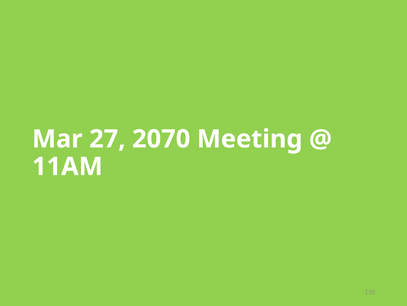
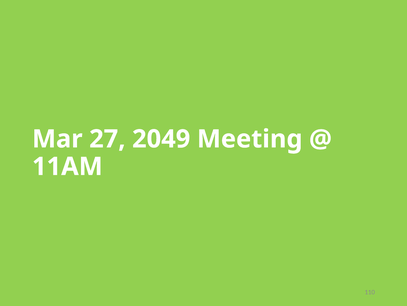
2070: 2070 -> 2049
